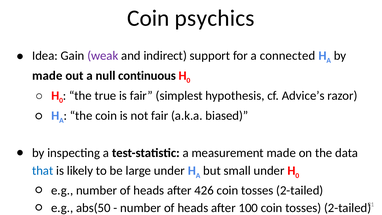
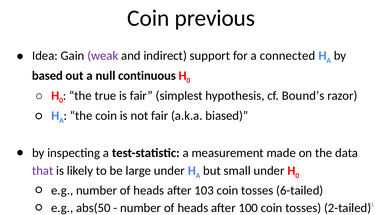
psychics: psychics -> previous
made at (47, 76): made -> based
Advice’s: Advice’s -> Bound’s
that colour: blue -> purple
426: 426 -> 103
2-tailed: 2-tailed -> 6-tailed
